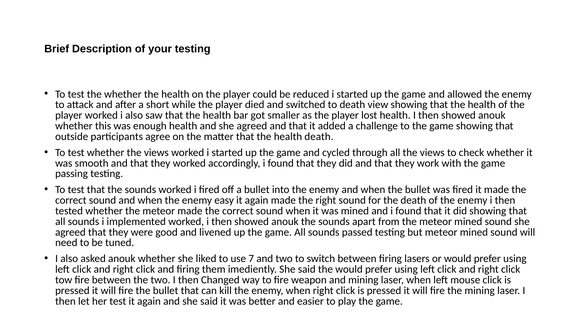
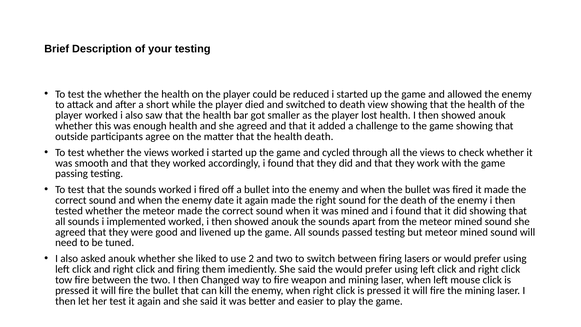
easy: easy -> date
7: 7 -> 2
